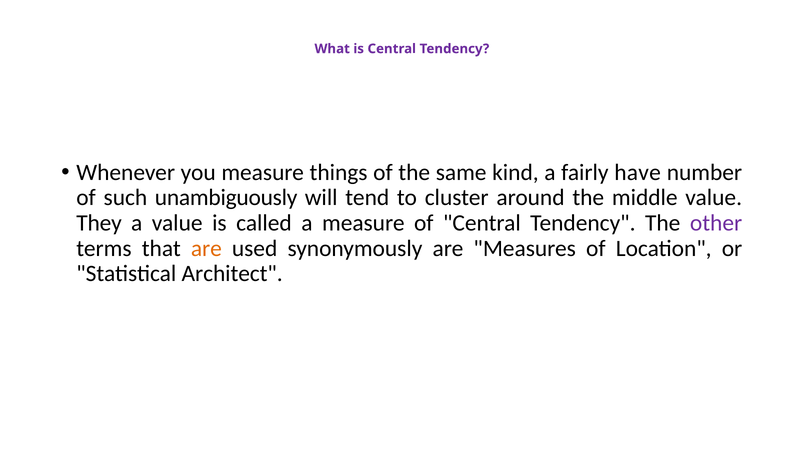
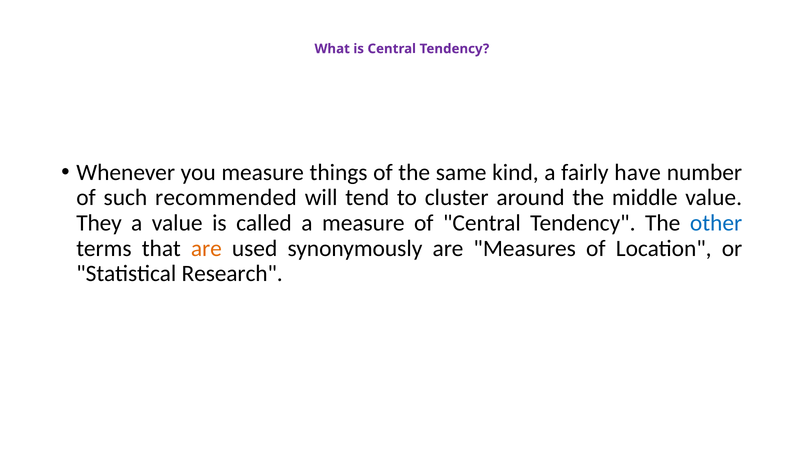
unambiguously: unambiguously -> recommended
other colour: purple -> blue
Architect: Architect -> Research
